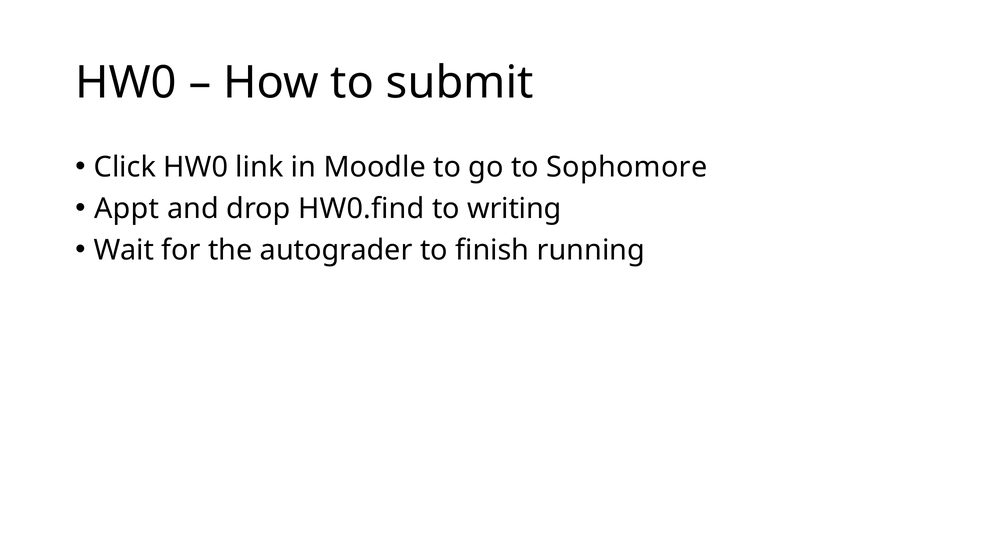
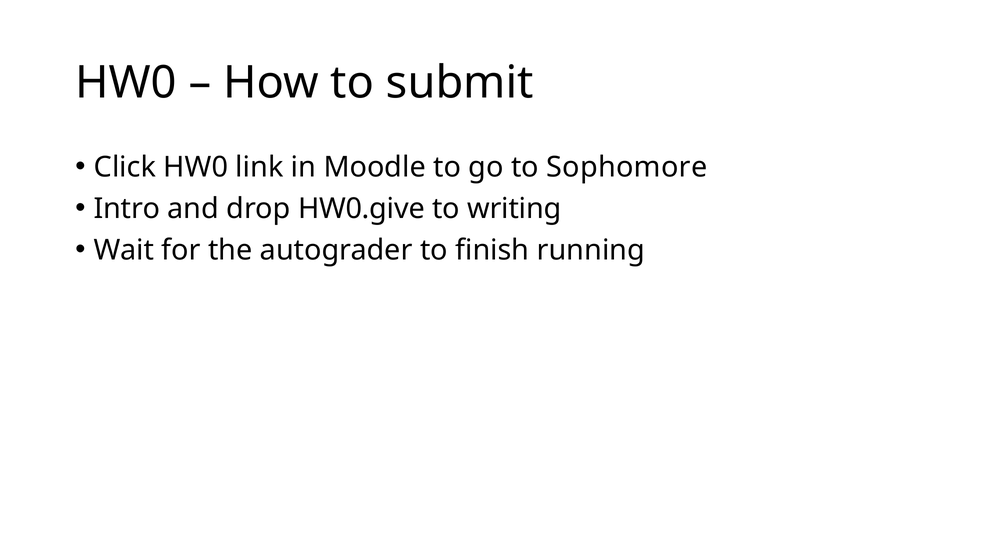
Appt: Appt -> Intro
HW0.find: HW0.find -> HW0.give
